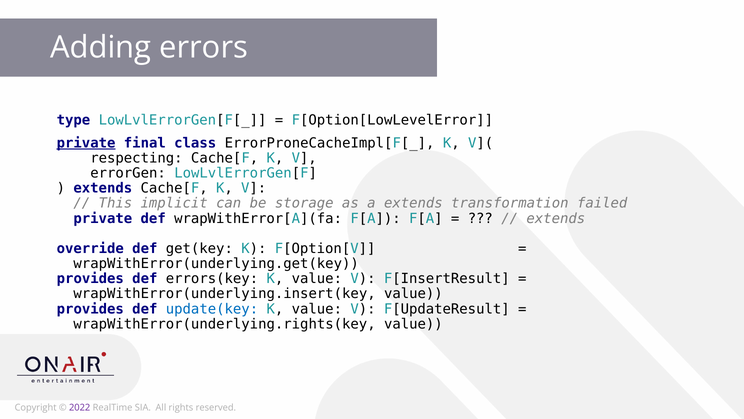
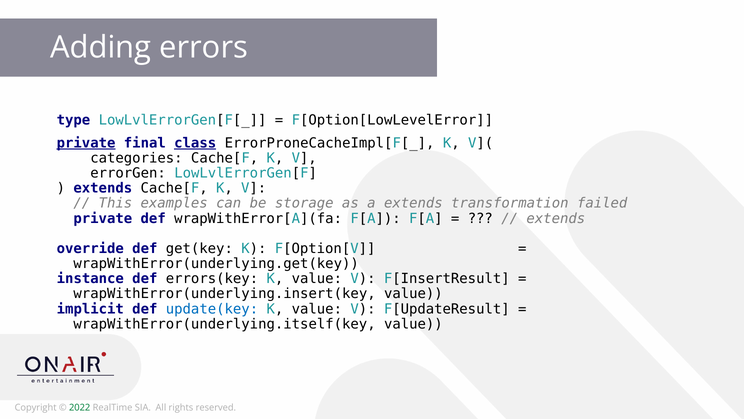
class underline: none -> present
respecting: respecting -> categories
implicit: implicit -> examples
provides at (90, 278): provides -> instance
provides at (90, 309): provides -> implicit
wrapWithError(underlying.rights(key: wrapWithError(underlying.rights(key -> wrapWithError(underlying.itself(key
2022 colour: purple -> green
